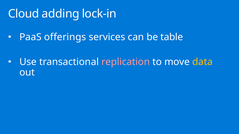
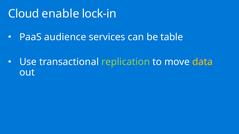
adding: adding -> enable
offerings: offerings -> audience
replication colour: pink -> light green
